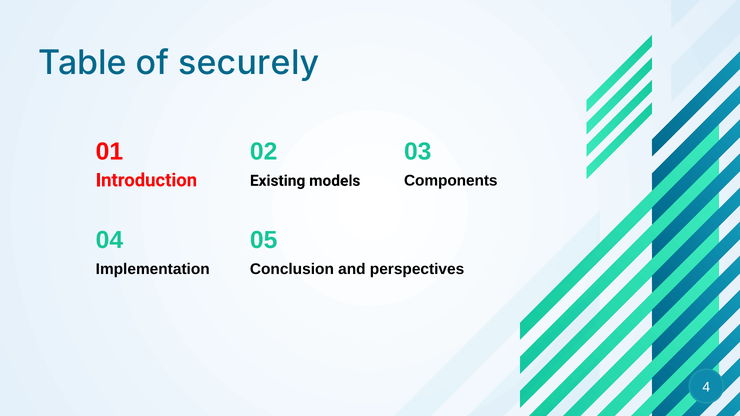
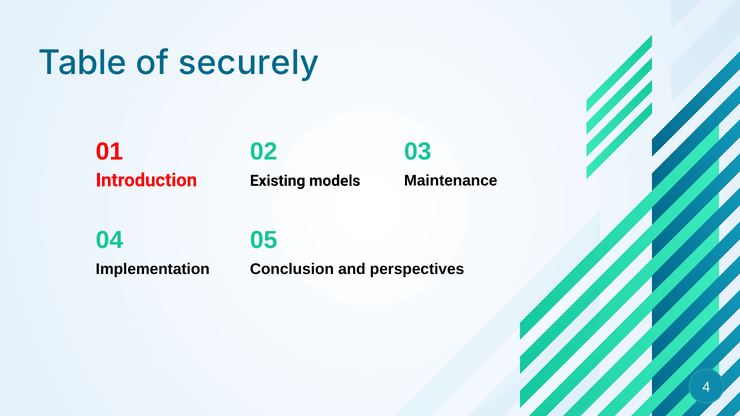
Components: Components -> Maintenance
